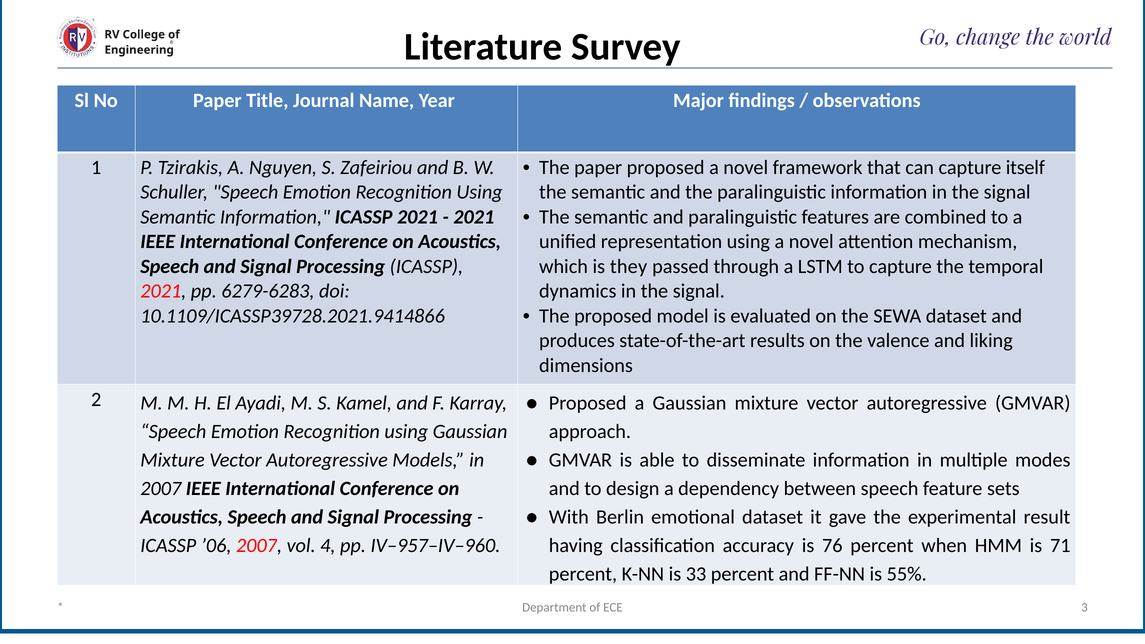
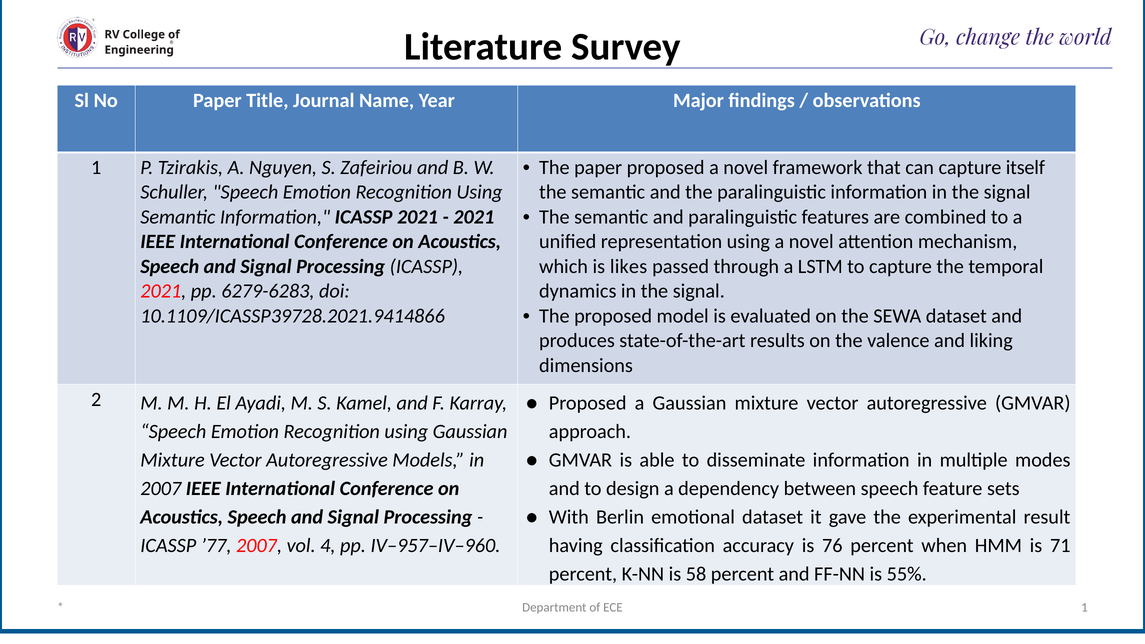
they: they -> likes
’06: ’06 -> ’77
33: 33 -> 58
ECE 3: 3 -> 1
